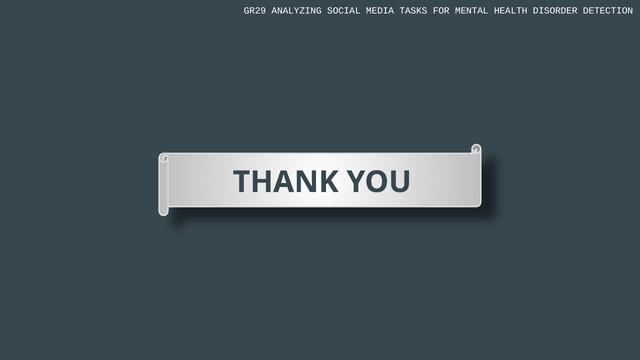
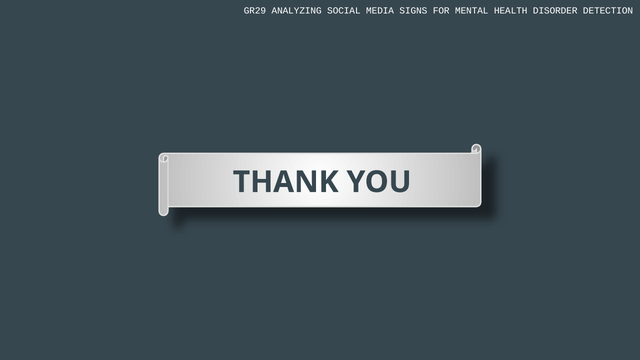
TASKS: TASKS -> SIGNS
